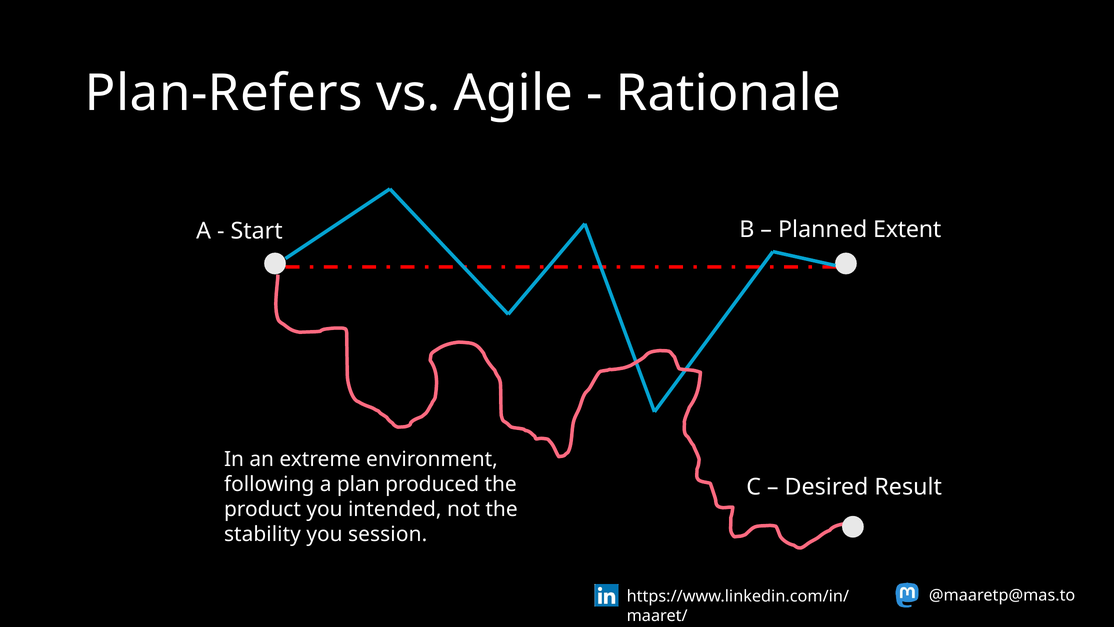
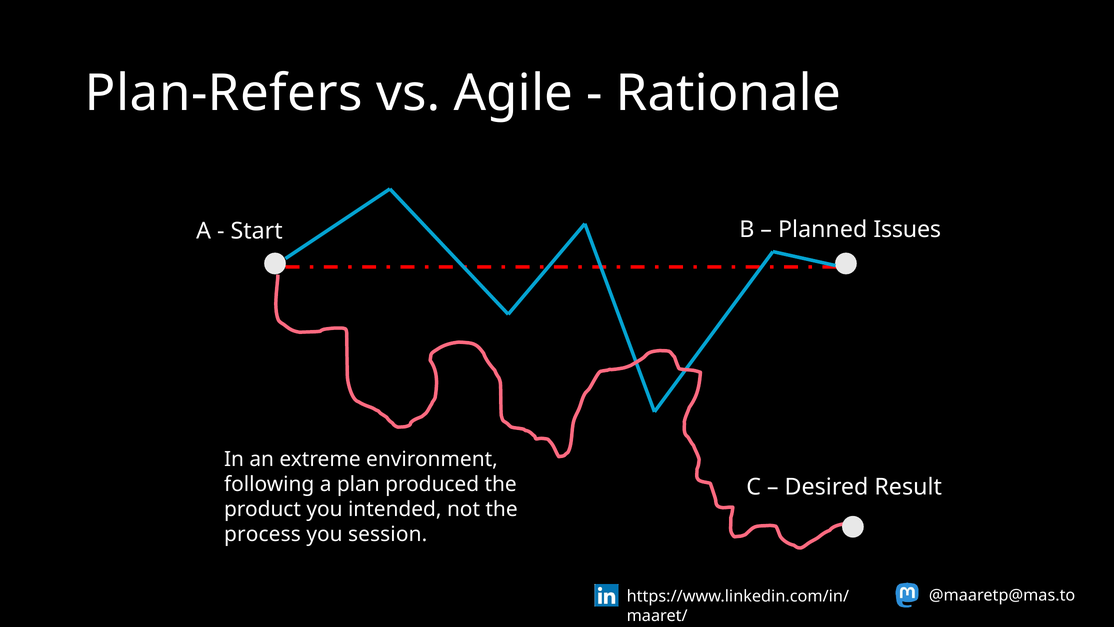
Extent: Extent -> Issues
stability: stability -> process
